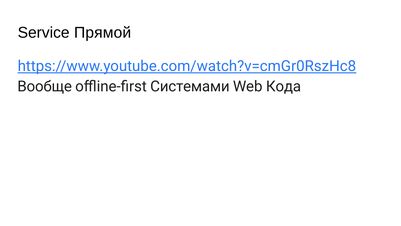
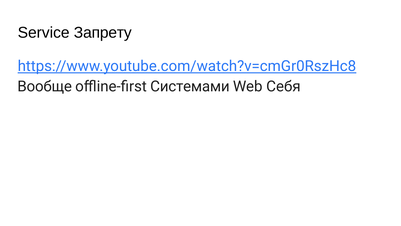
Прямой: Прямой -> Запрету
Кода: Кода -> Себя
